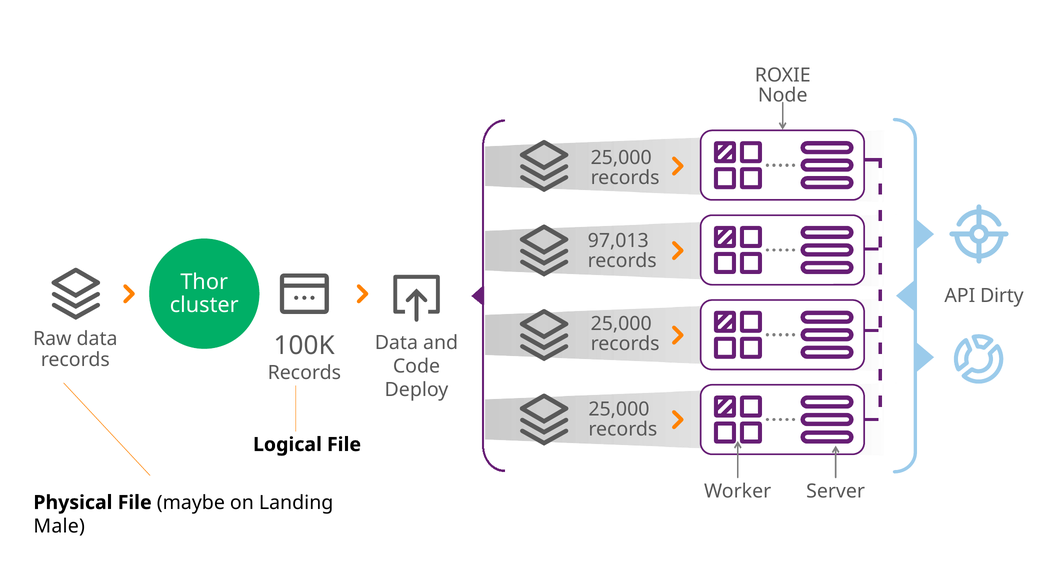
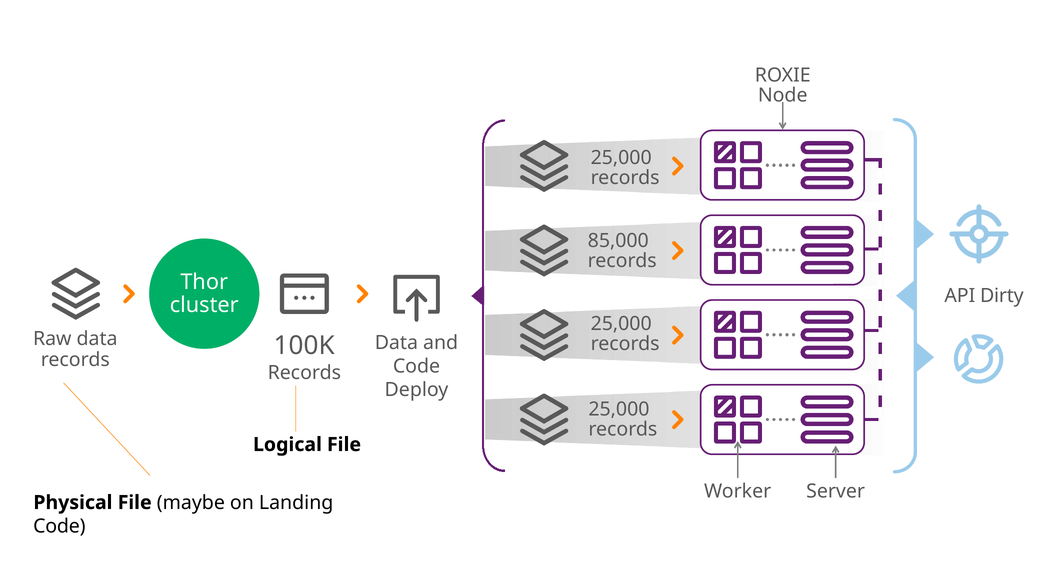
97,013: 97,013 -> 85,000
Male at (59, 526): Male -> Code
